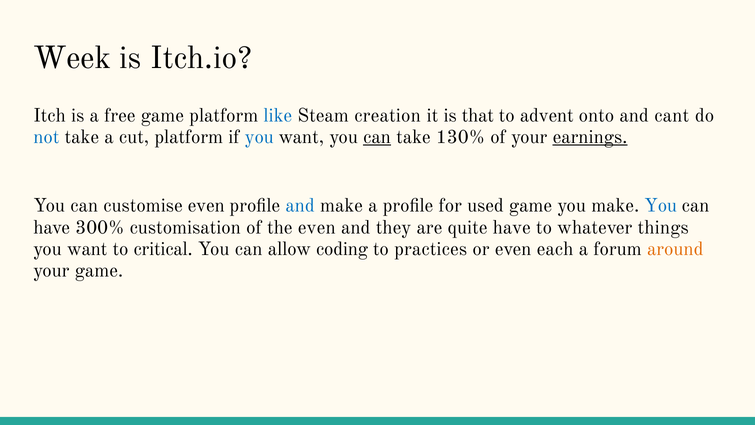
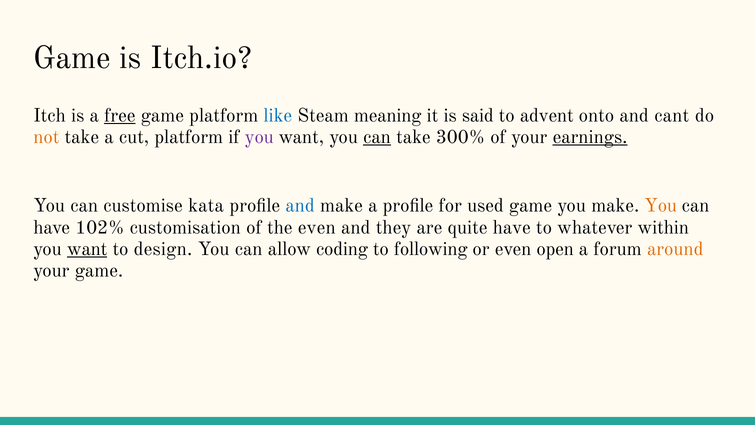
Week at (72, 58): Week -> Game
free underline: none -> present
creation: creation -> meaning
that: that -> said
not colour: blue -> orange
you at (259, 137) colour: blue -> purple
130%: 130% -> 300%
customise even: even -> kata
You at (661, 205) colour: blue -> orange
300%: 300% -> 102%
things: things -> within
want at (87, 249) underline: none -> present
critical: critical -> design
practices: practices -> following
each: each -> open
